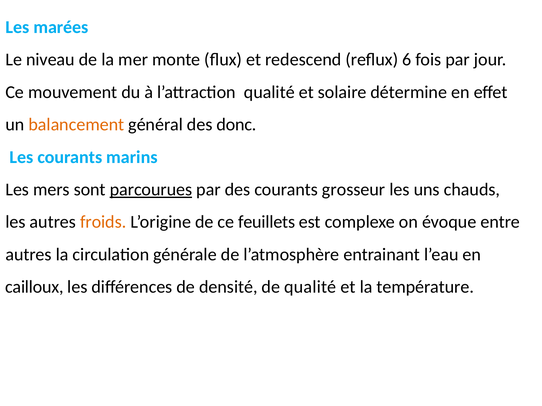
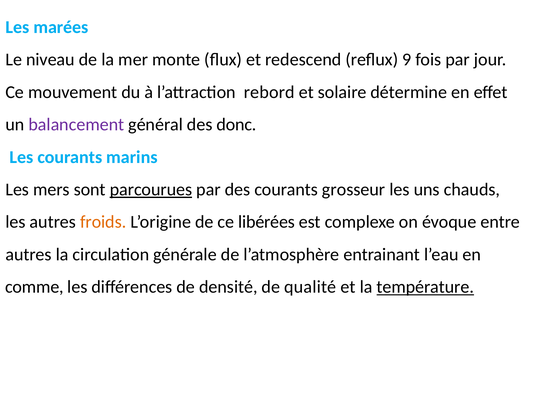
6: 6 -> 9
l’attraction qualité: qualité -> rebord
balancement colour: orange -> purple
feuillets: feuillets -> libérées
cailloux: cailloux -> comme
température underline: none -> present
